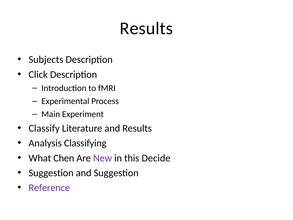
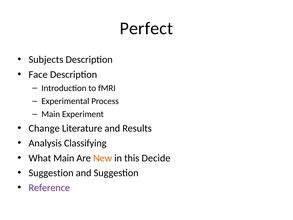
Results at (146, 28): Results -> Perfect
Click: Click -> Face
Classify: Classify -> Change
What Chen: Chen -> Main
New colour: purple -> orange
